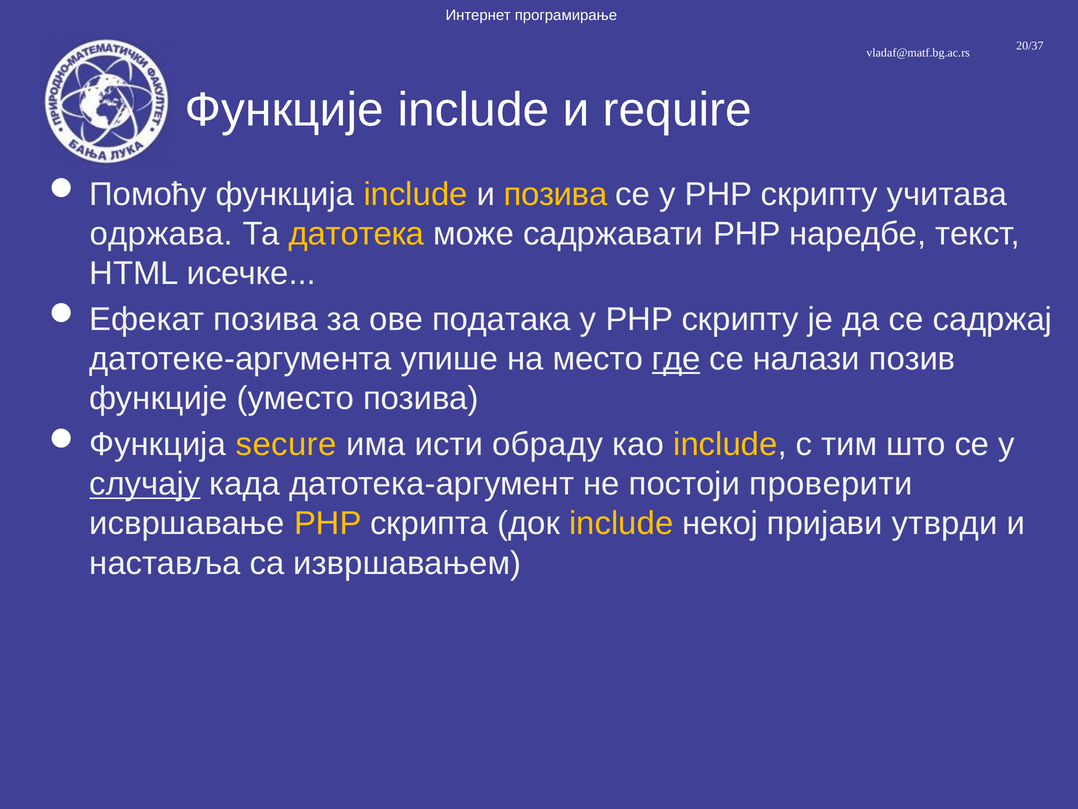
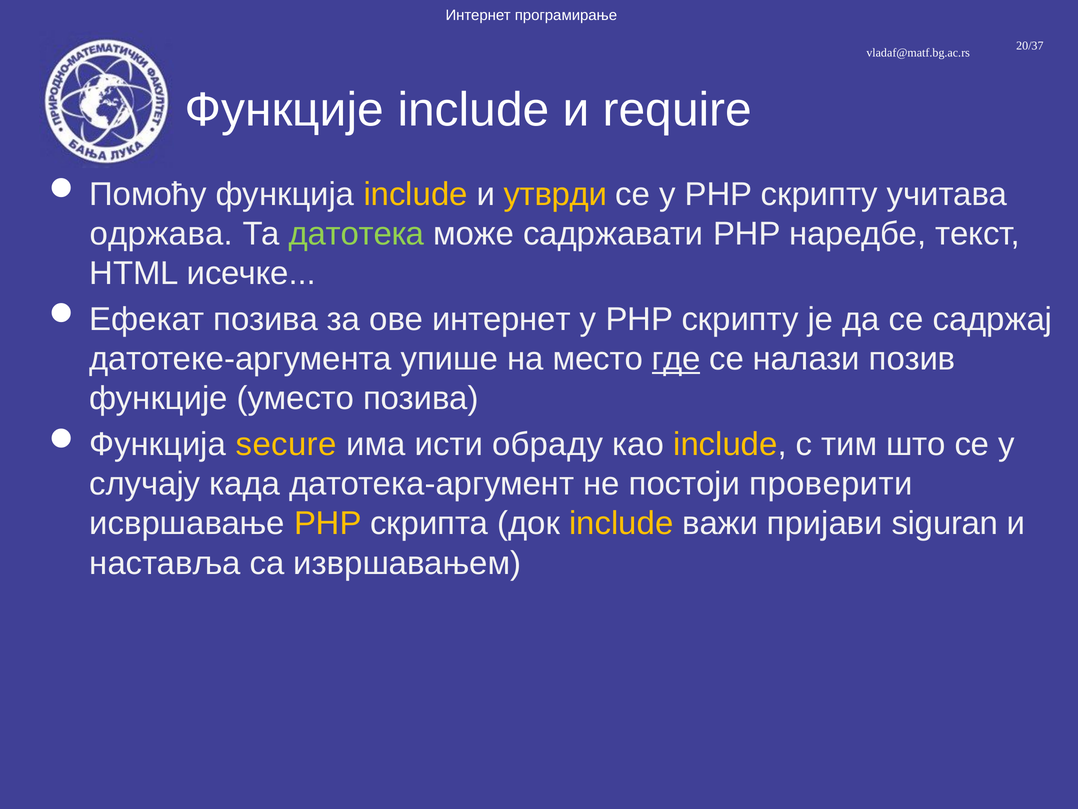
и позива: позива -> утврди
датотека colour: yellow -> light green
ове података: података -> интернет
случају underline: present -> none
некој: некој -> важи
утврди: утврди -> siguran
